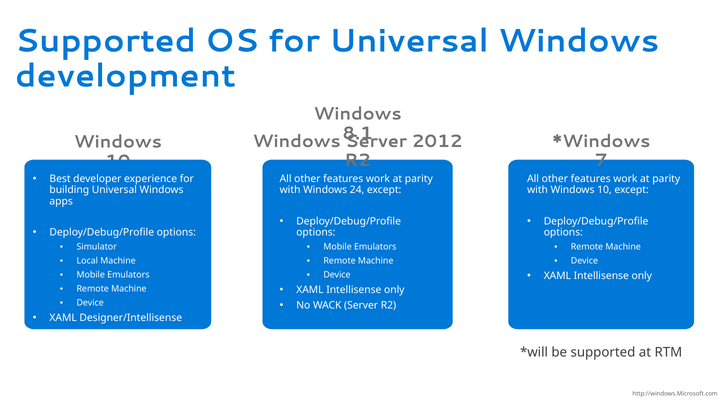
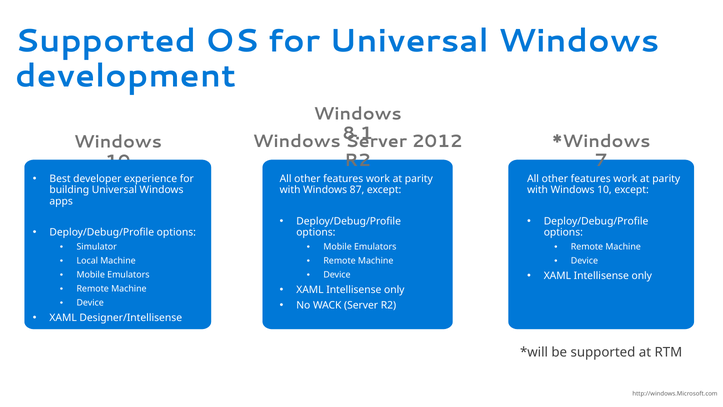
24: 24 -> 87
